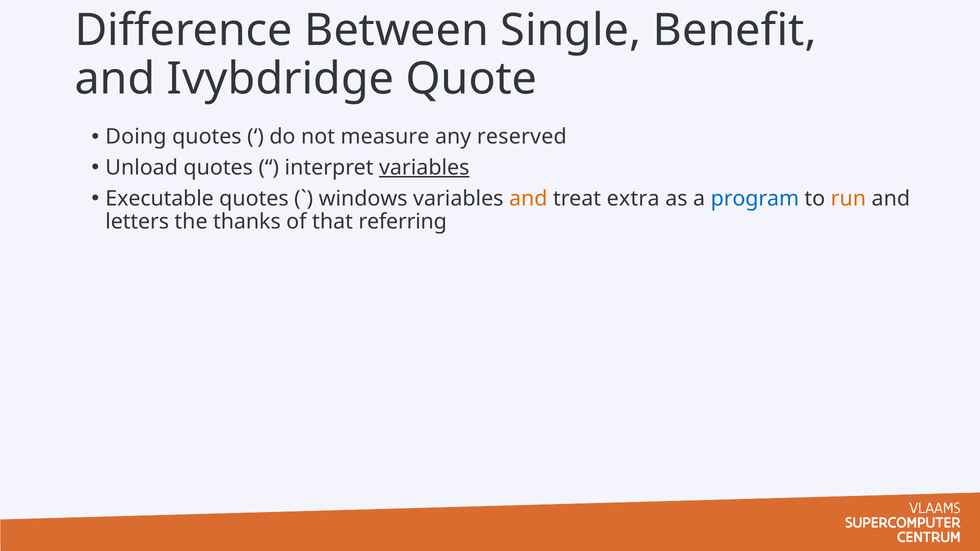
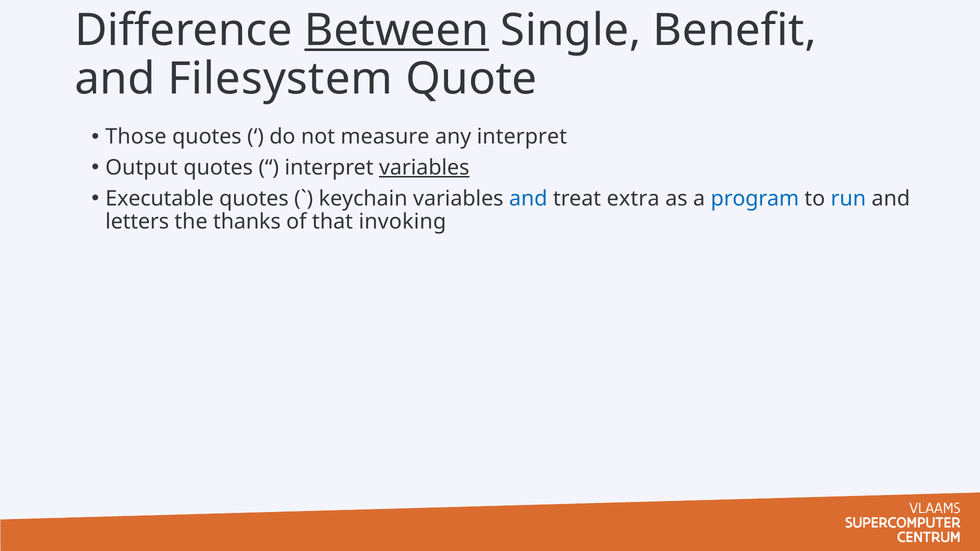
Between underline: none -> present
Ivybdridge: Ivybdridge -> Filesystem
Doing: Doing -> Those
any reserved: reserved -> interpret
Unload: Unload -> Output
windows: windows -> keychain
and at (528, 199) colour: orange -> blue
run colour: orange -> blue
referring: referring -> invoking
